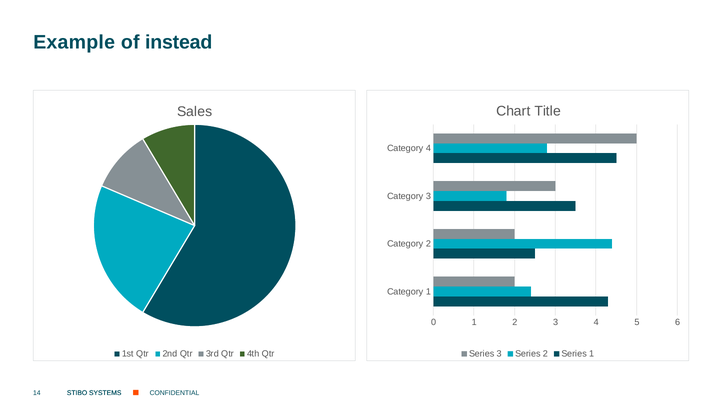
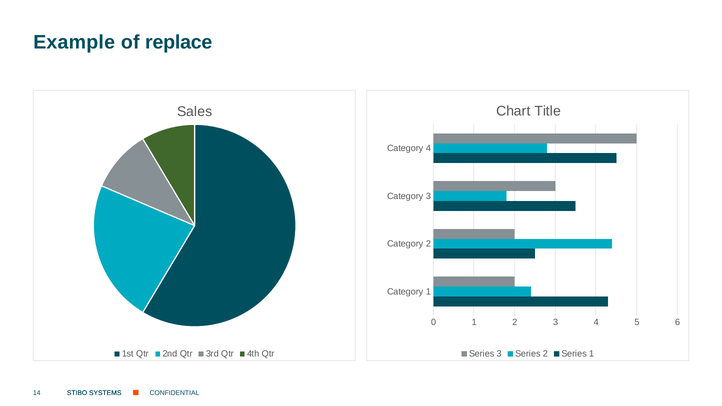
instead: instead -> replace
